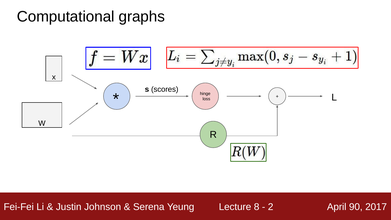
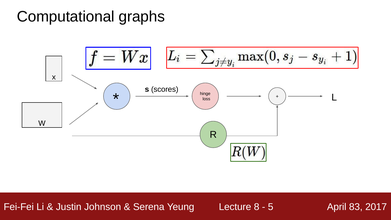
2: 2 -> 5
90: 90 -> 83
